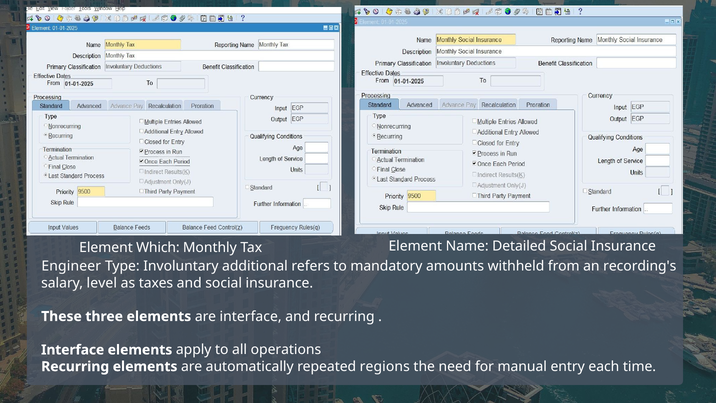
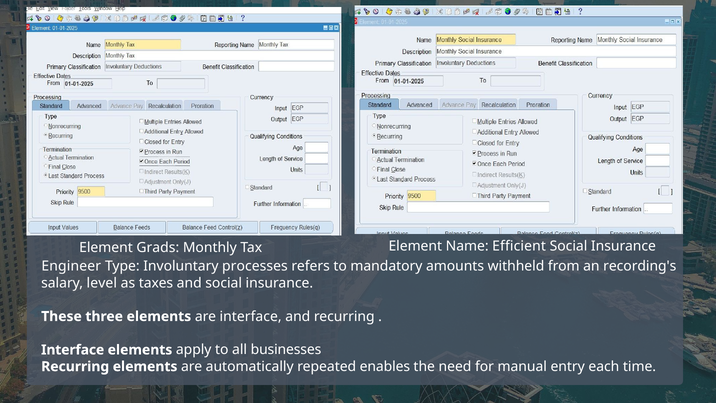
Which: Which -> Grads
Detailed: Detailed -> Efficient
additional: additional -> processes
operations: operations -> businesses
regions: regions -> enables
